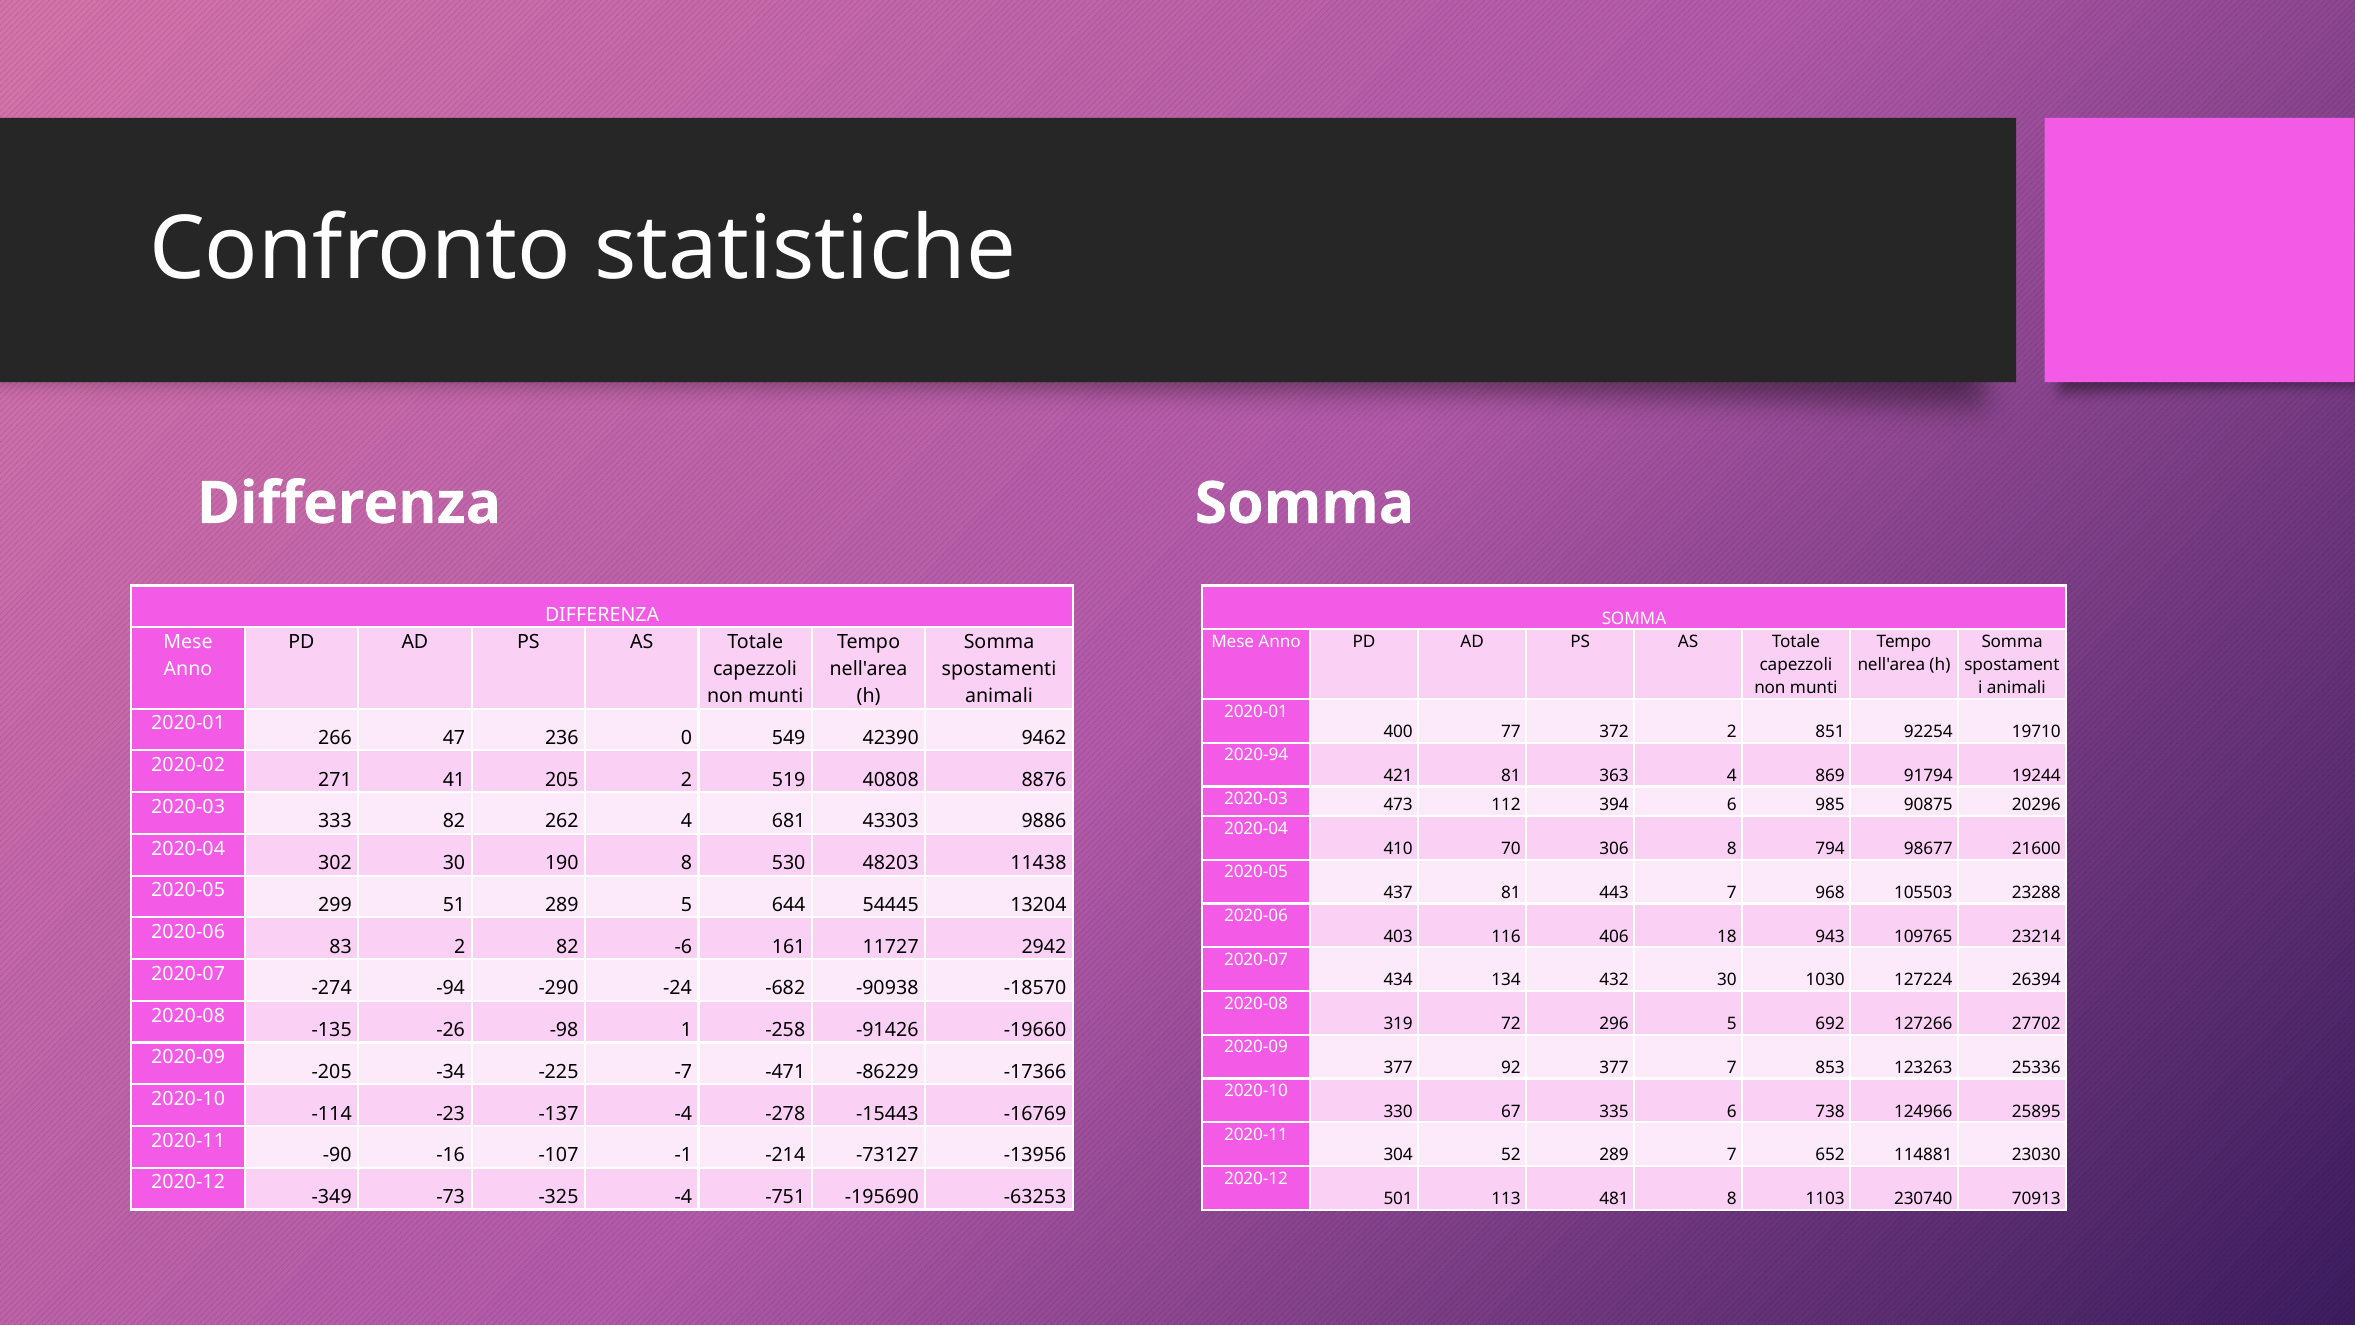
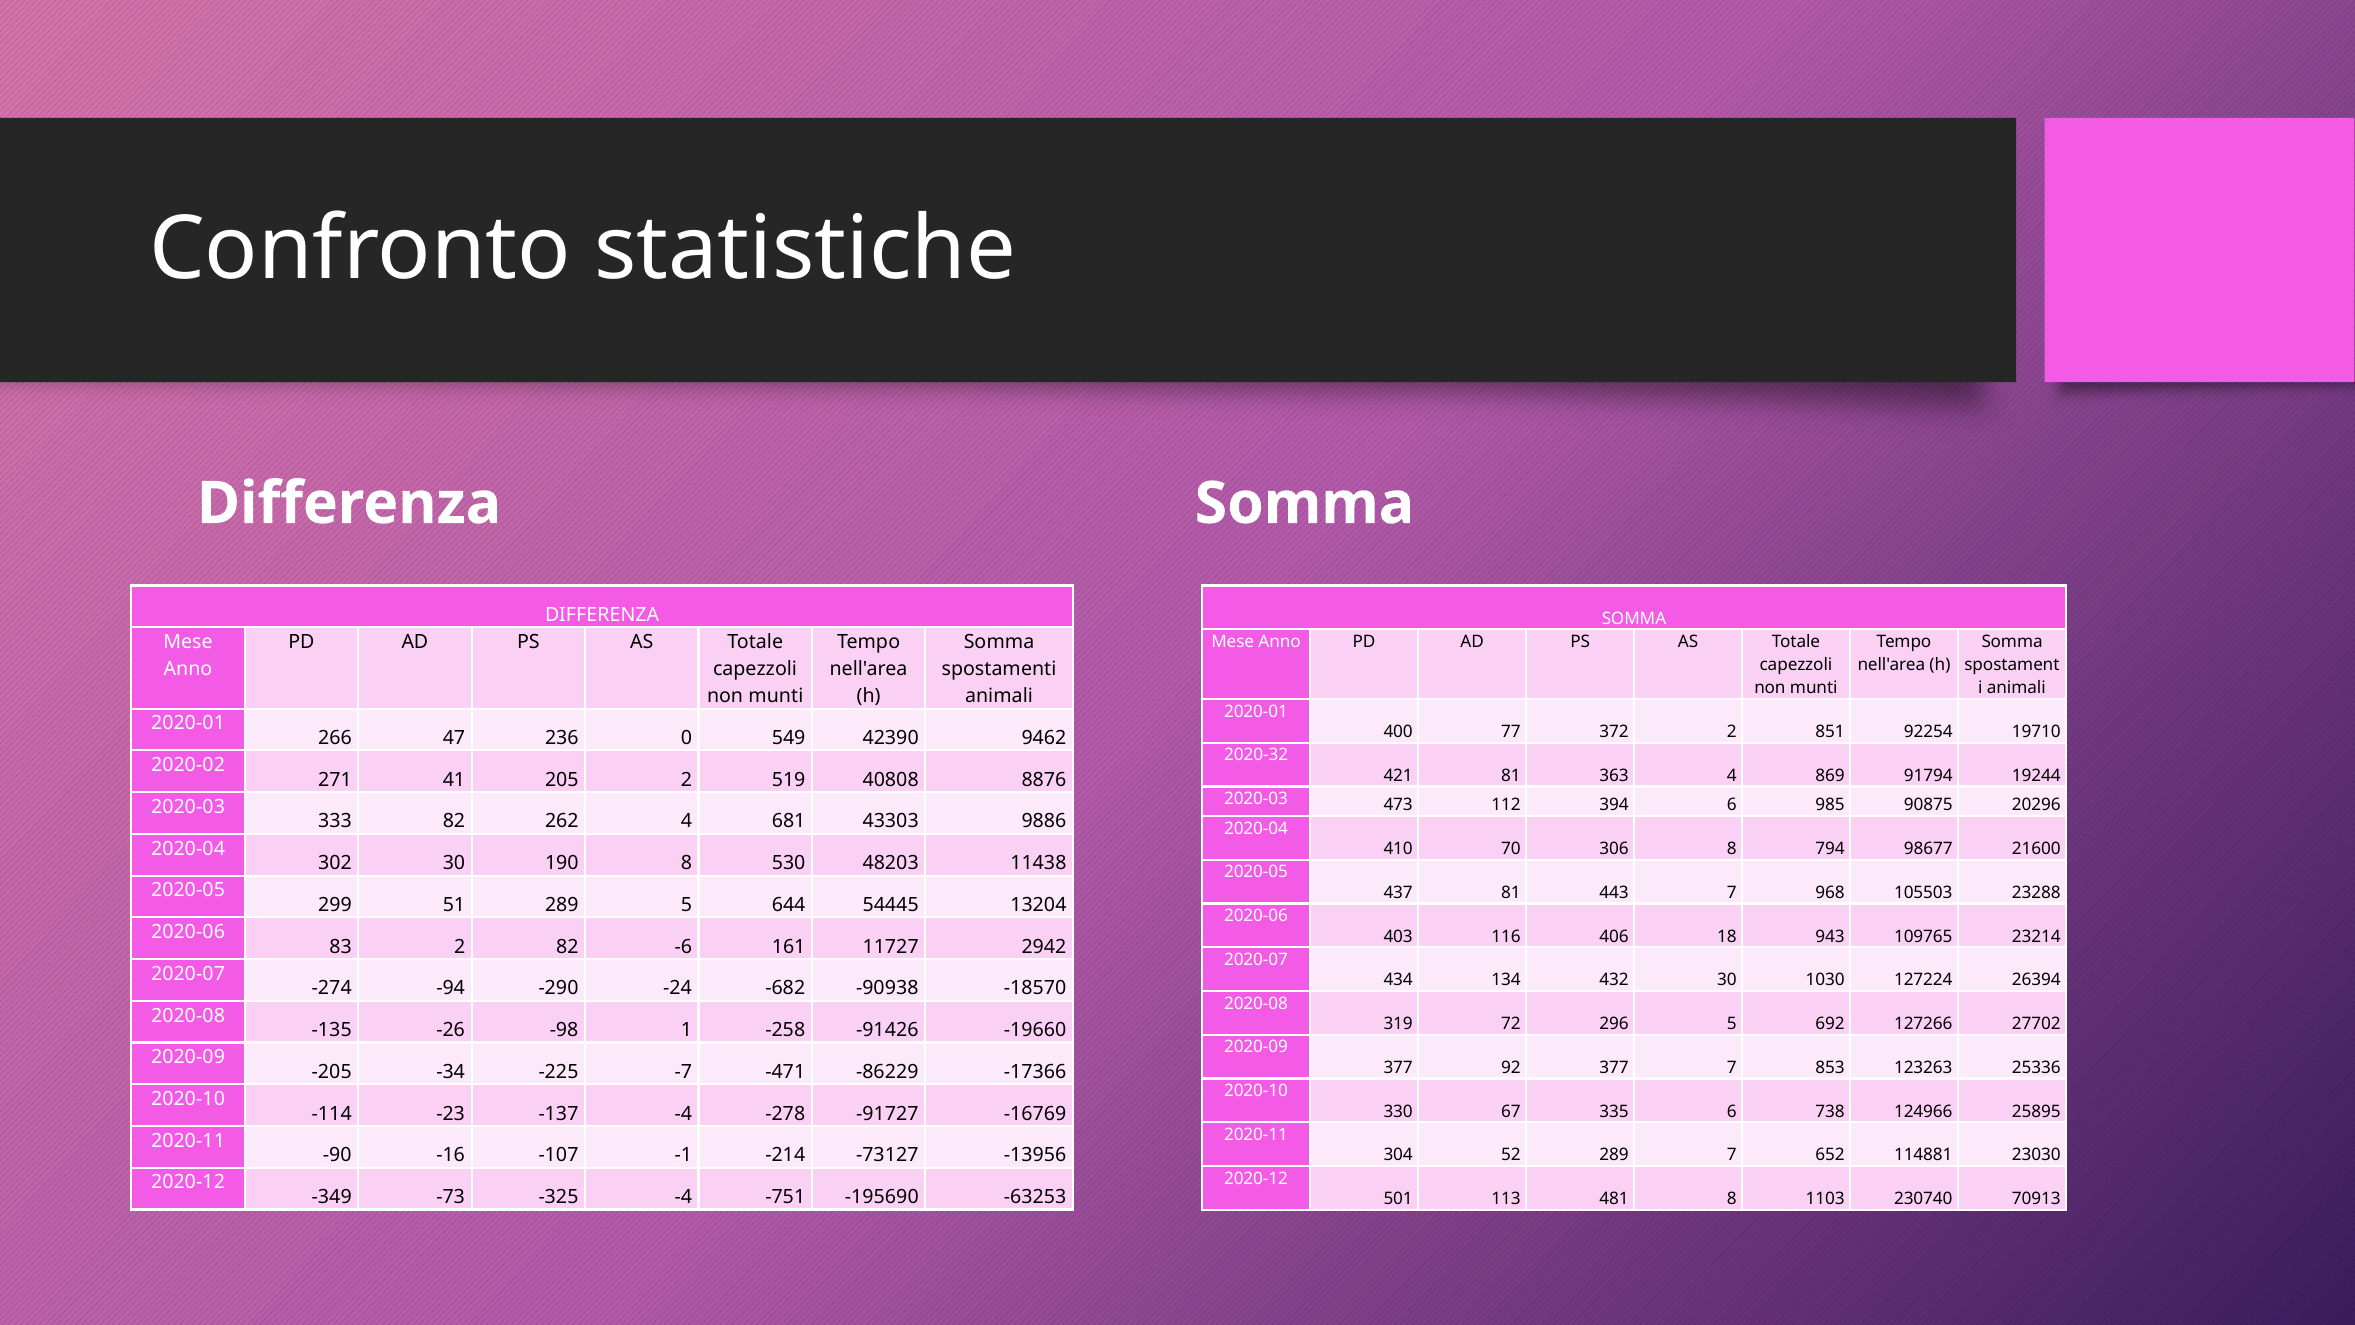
2020-94: 2020-94 -> 2020-32
-15443: -15443 -> -91727
